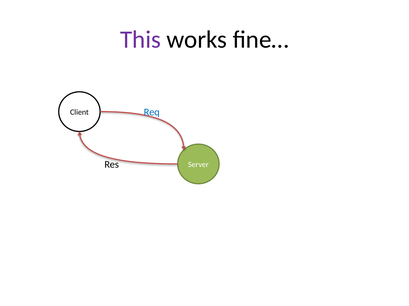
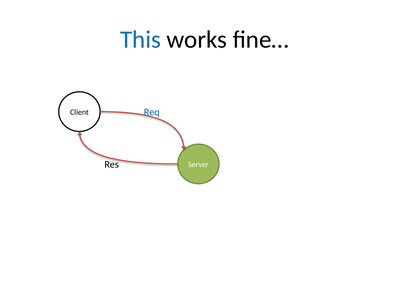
This colour: purple -> blue
